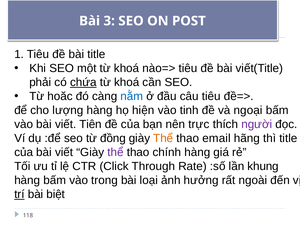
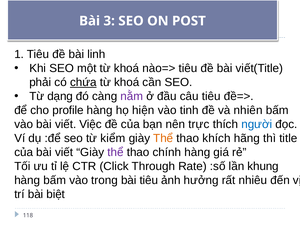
bài title: title -> linh
hoăc: hoăc -> dạng
nằm colour: blue -> purple
lượng: lượng -> profile
ngoại: ngoại -> nhiên
Tiên: Tiên -> Việc
người colour: purple -> blue
đồng: đồng -> kiểm
email: email -> khích
bài loại: loại -> tiêu
ngoài: ngoài -> nhiêu
trí underline: present -> none
